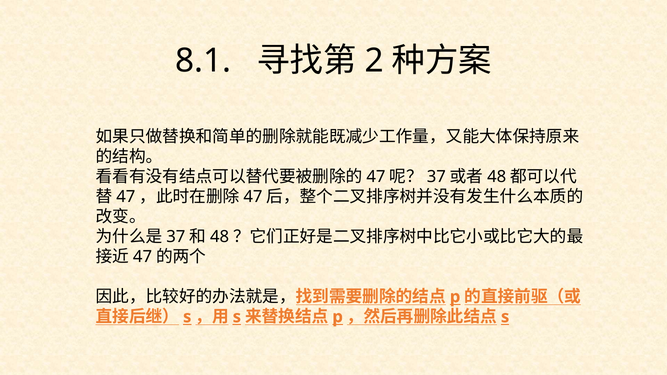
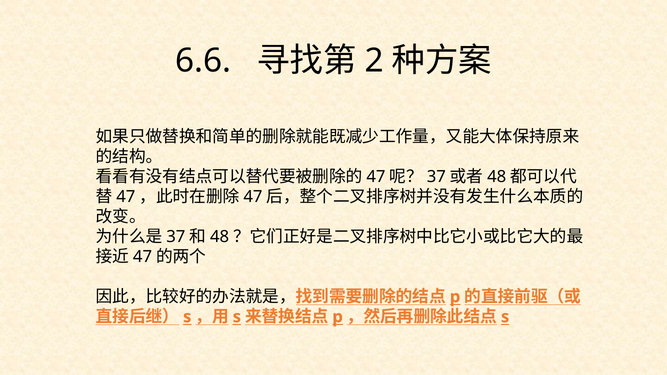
8.1: 8.1 -> 6.6
